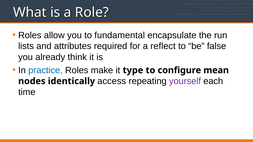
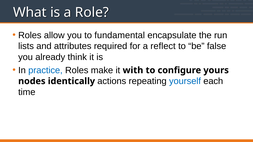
type: type -> with
mean: mean -> yours
access: access -> actions
yourself colour: purple -> blue
